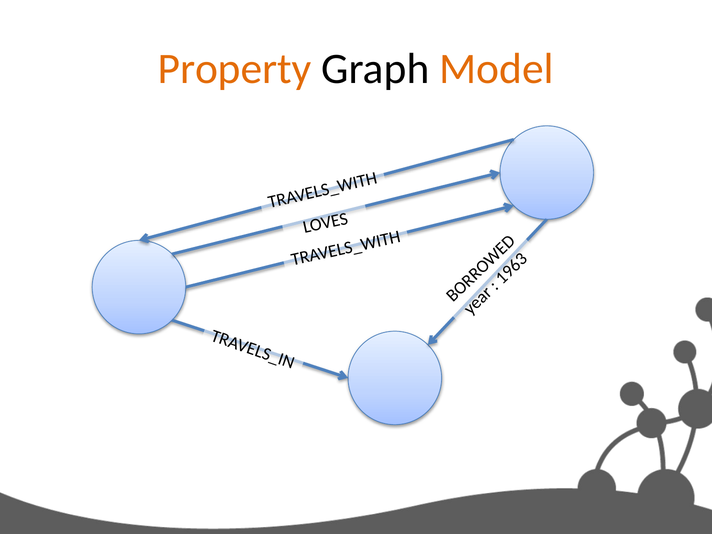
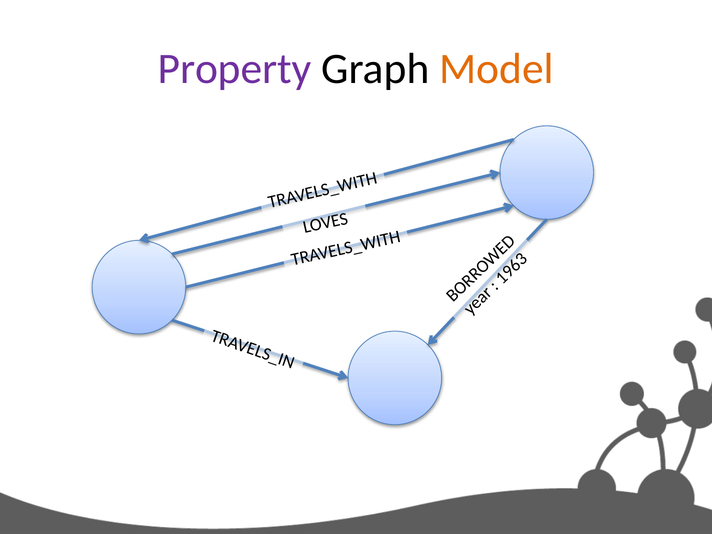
Property colour: orange -> purple
